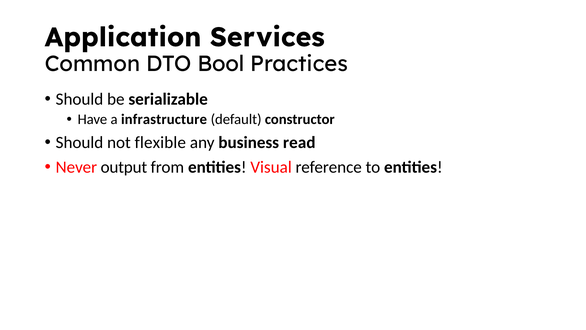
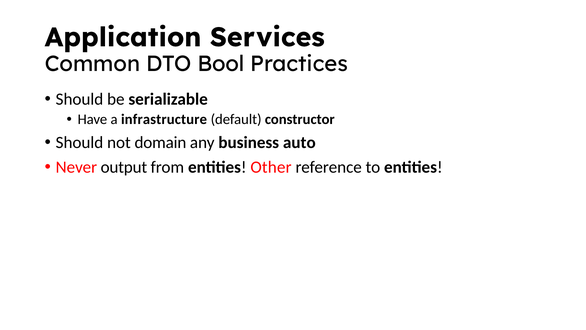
flexible: flexible -> domain
read: read -> auto
Visual: Visual -> Other
